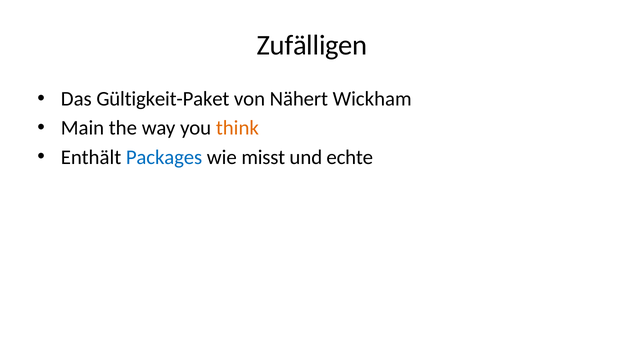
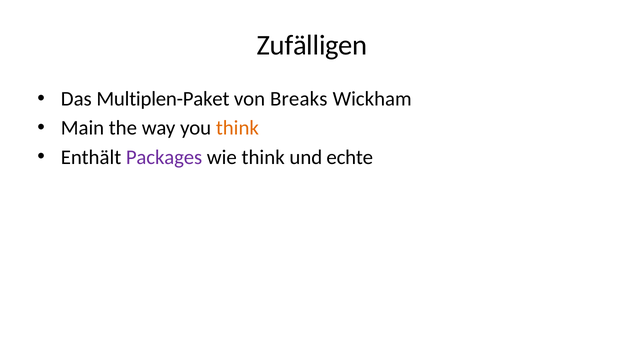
Gültigkeit-Paket: Gültigkeit-Paket -> Multiplen-Paket
Nähert: Nähert -> Breaks
Packages colour: blue -> purple
wie misst: misst -> think
